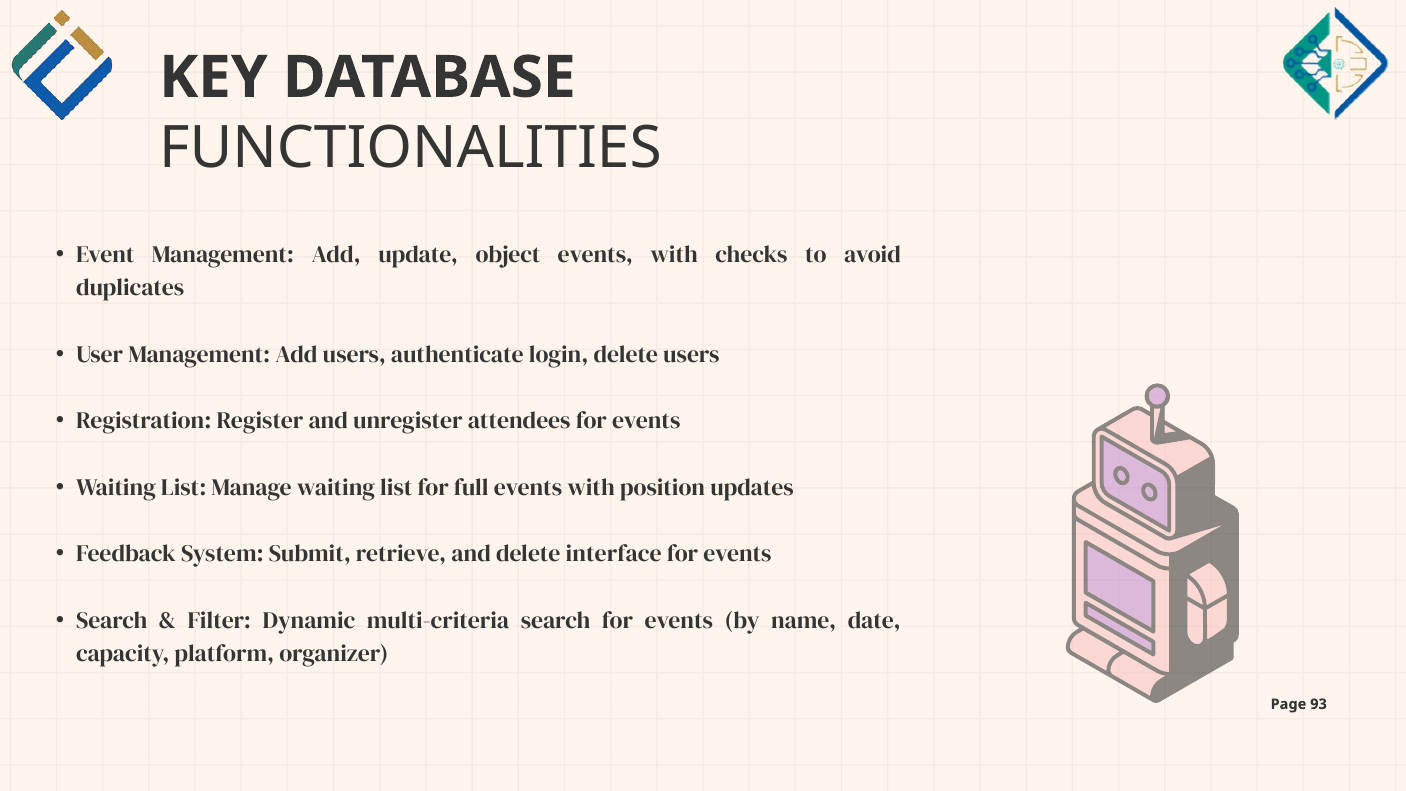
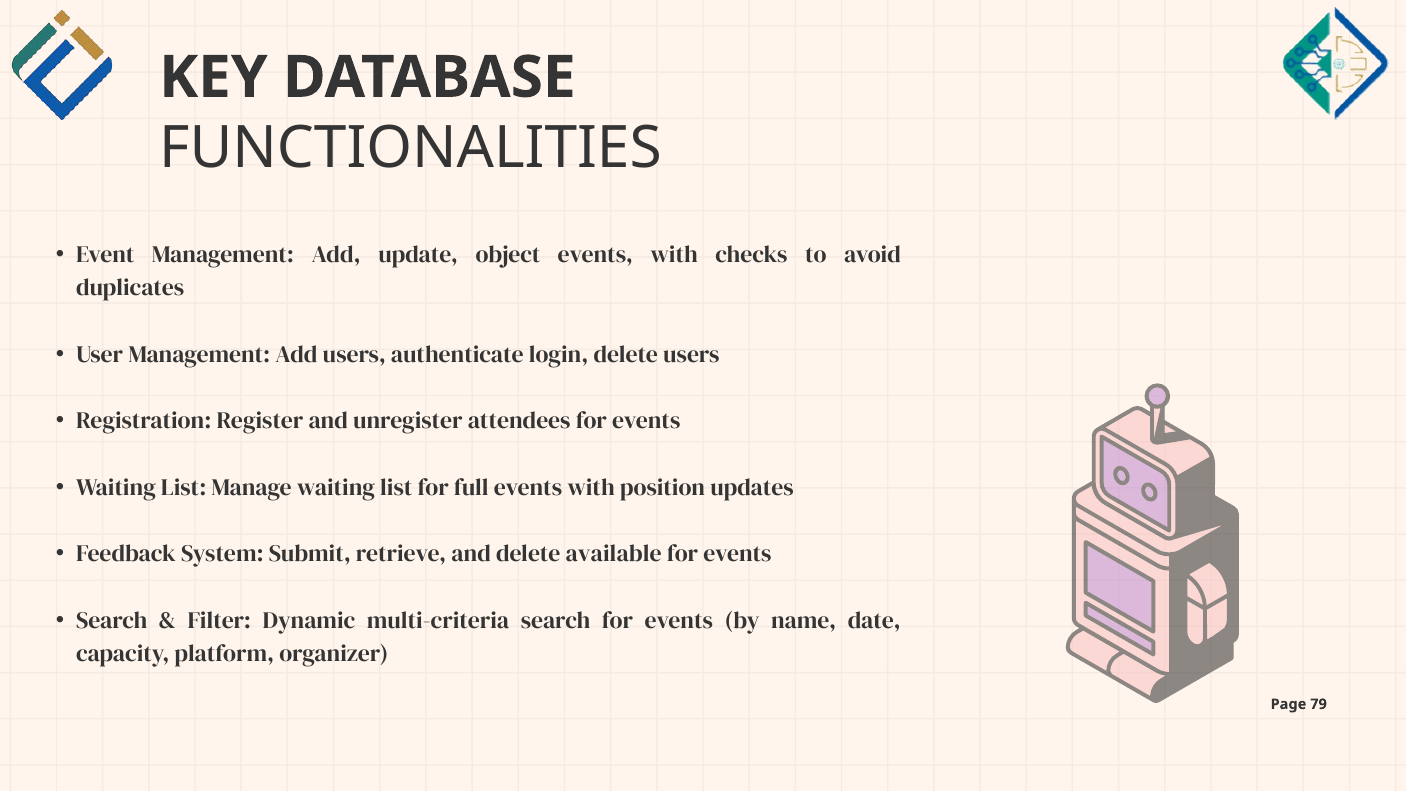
interface: interface -> available
93: 93 -> 79
